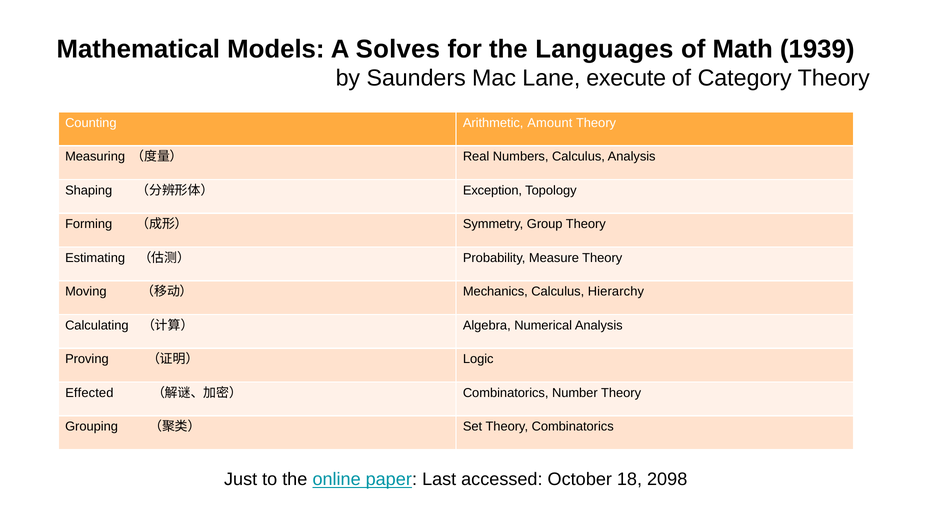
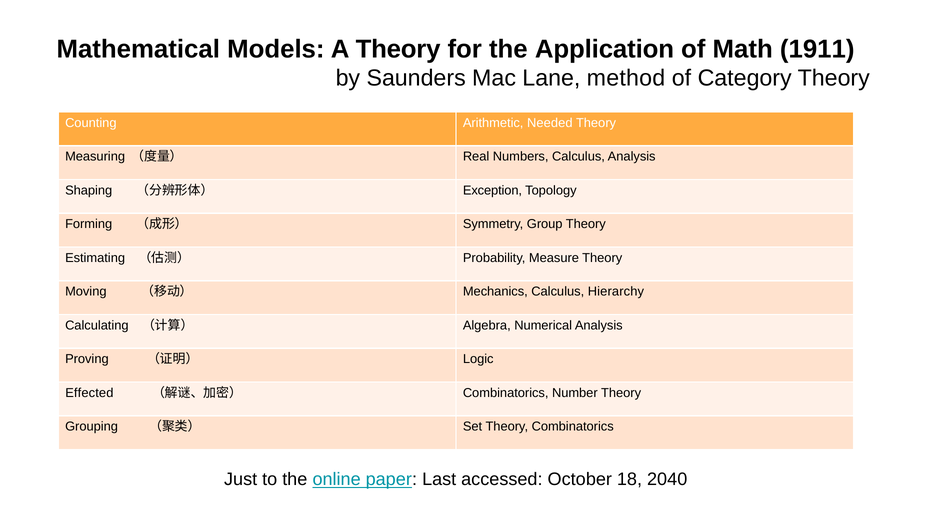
A Solves: Solves -> Theory
Languages: Languages -> Application
1939: 1939 -> 1911
execute: execute -> method
Amount: Amount -> Needed
2098: 2098 -> 2040
